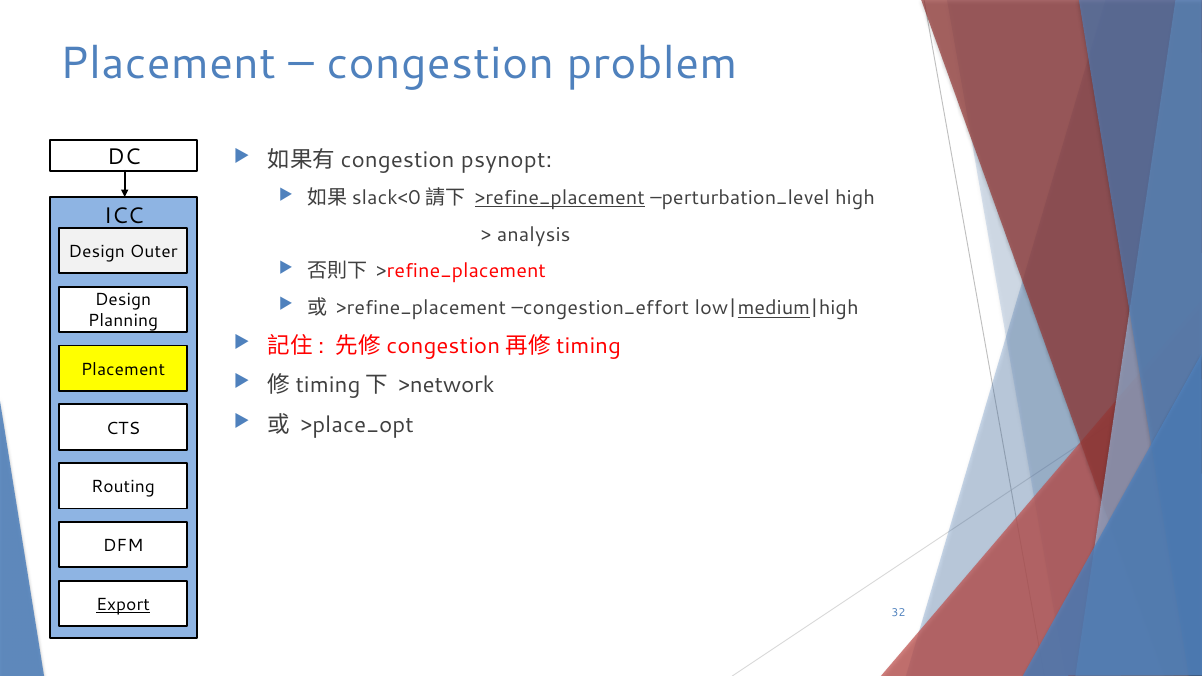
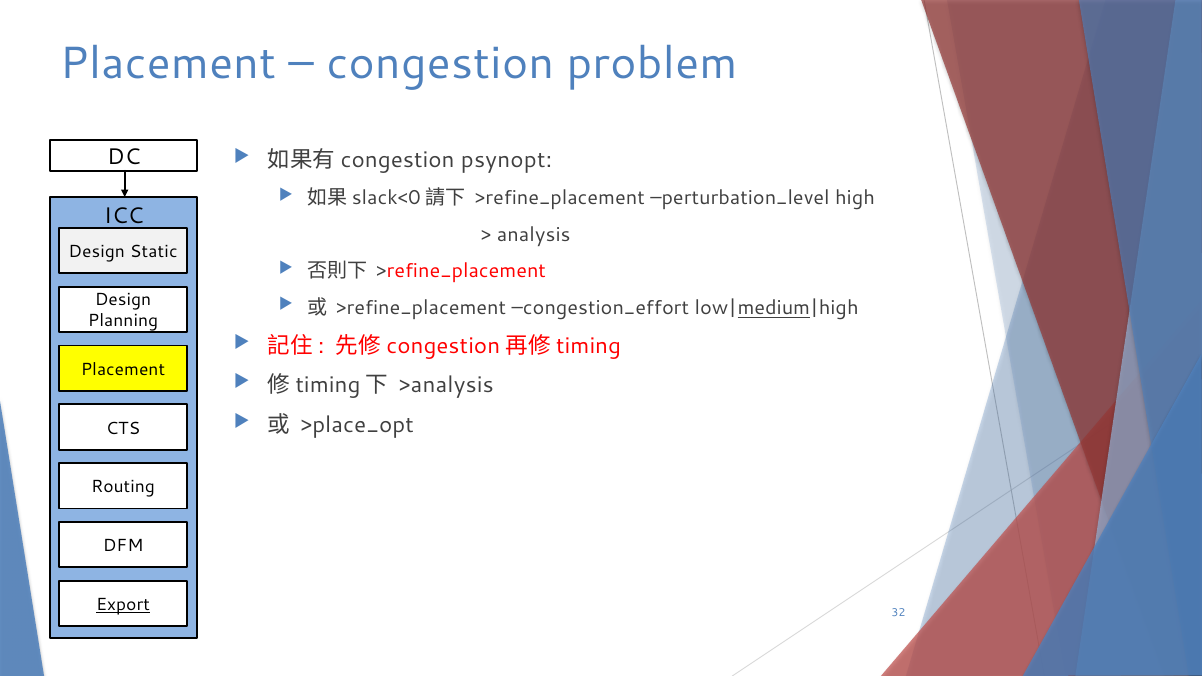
>refine_placement at (560, 198) underline: present -> none
Outer: Outer -> Static
>network: >network -> >analysis
